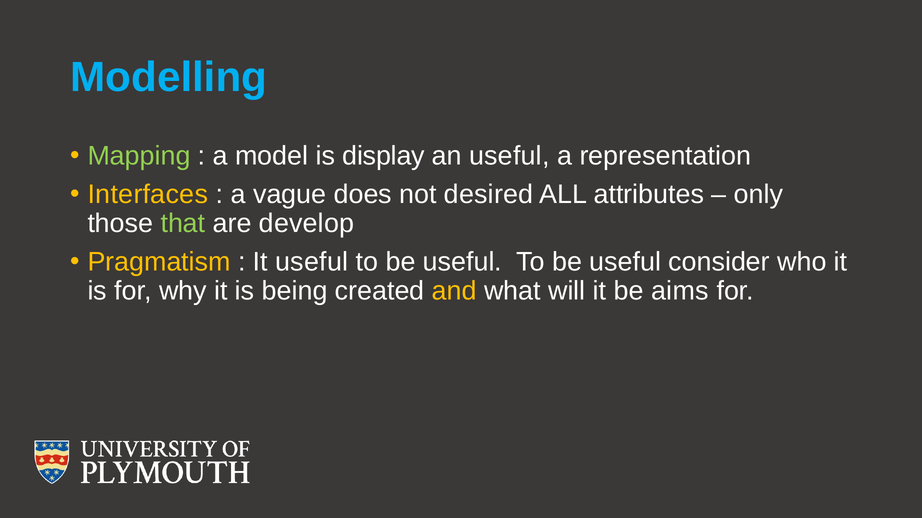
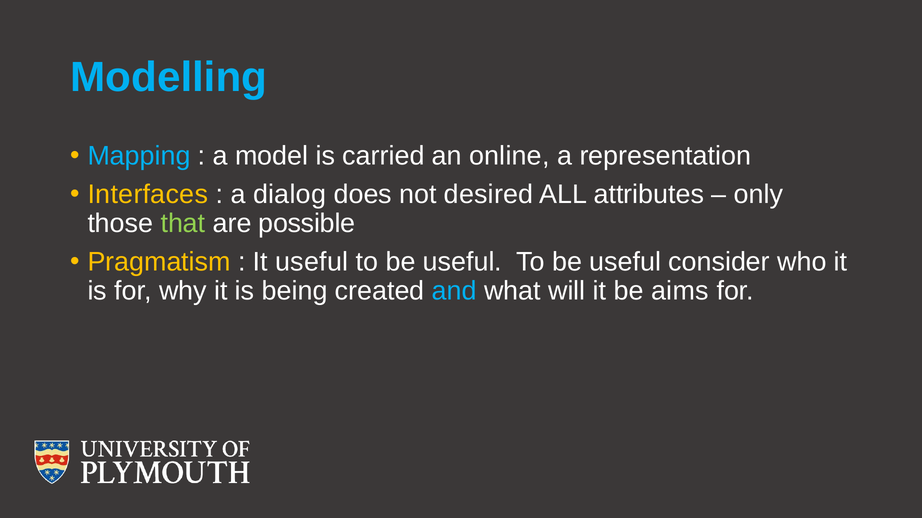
Mapping colour: light green -> light blue
display: display -> carried
an useful: useful -> online
vague: vague -> dialog
develop: develop -> possible
and colour: yellow -> light blue
